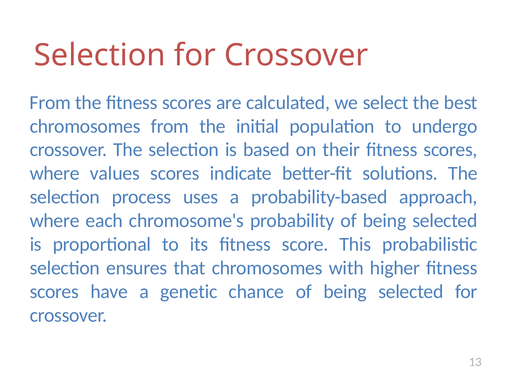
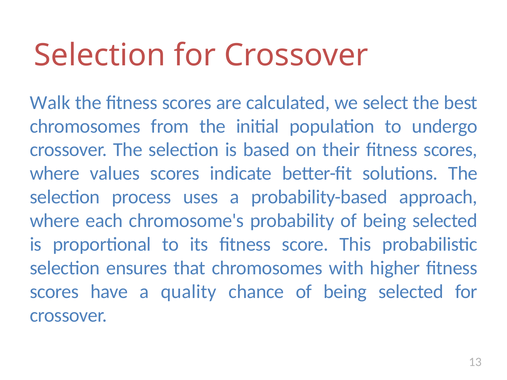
From at (50, 103): From -> Walk
genetic: genetic -> quality
